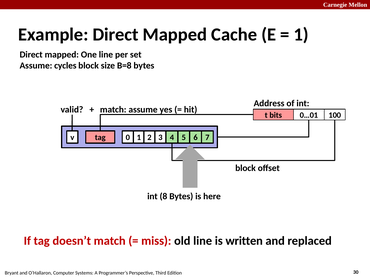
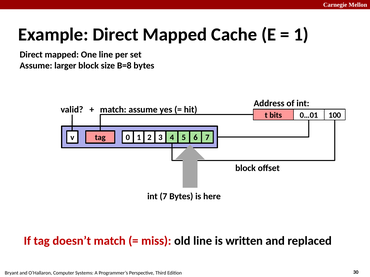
cycles: cycles -> larger
int 8: 8 -> 7
